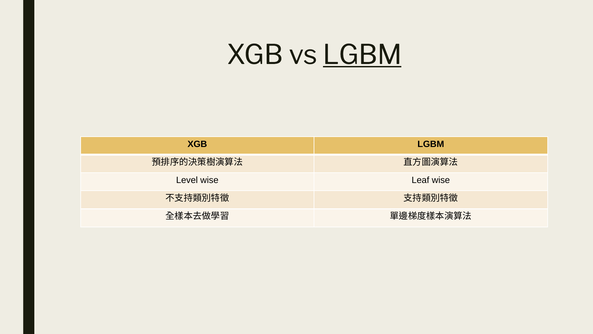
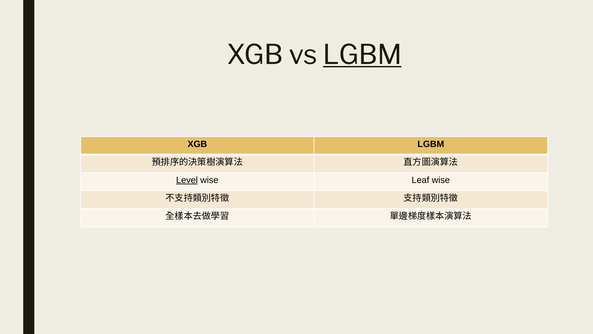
Level underline: none -> present
